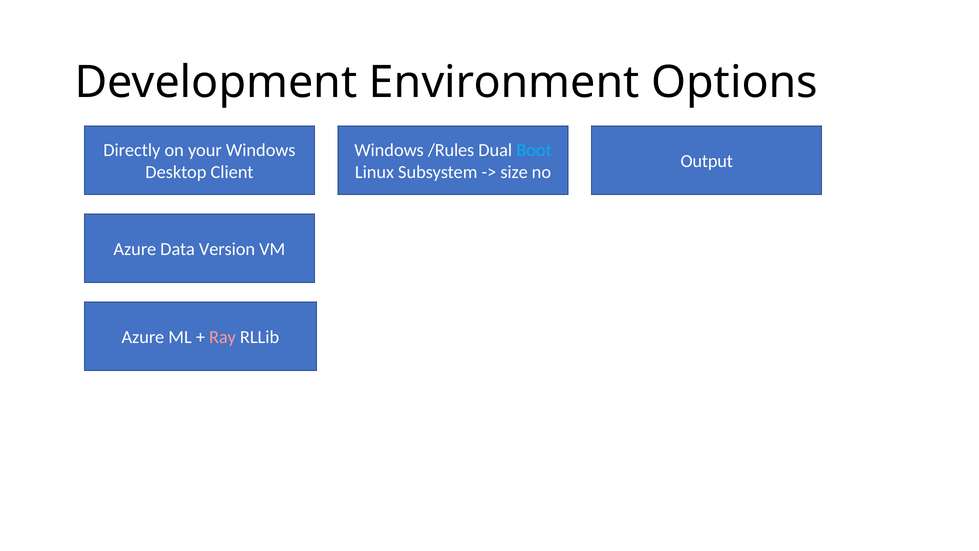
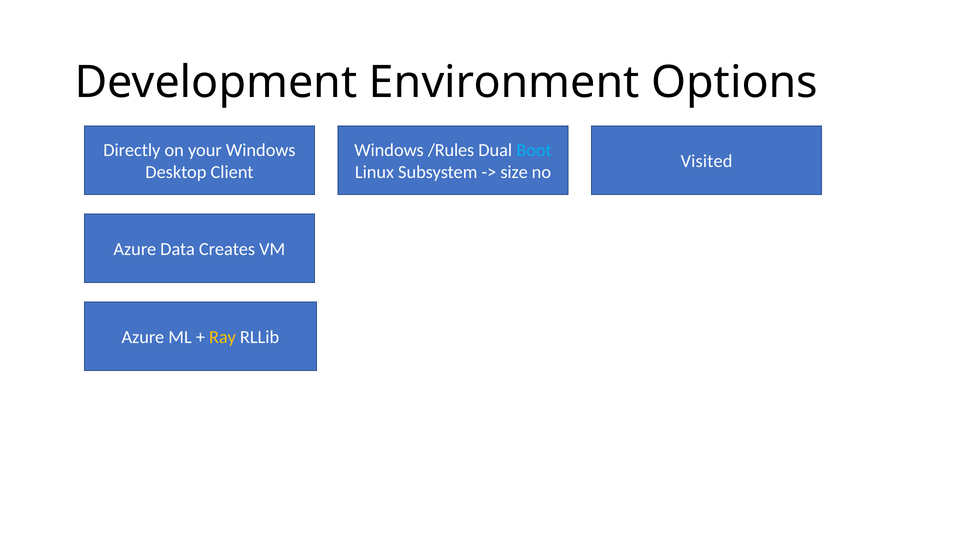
Output: Output -> Visited
Version: Version -> Creates
Ray colour: pink -> yellow
